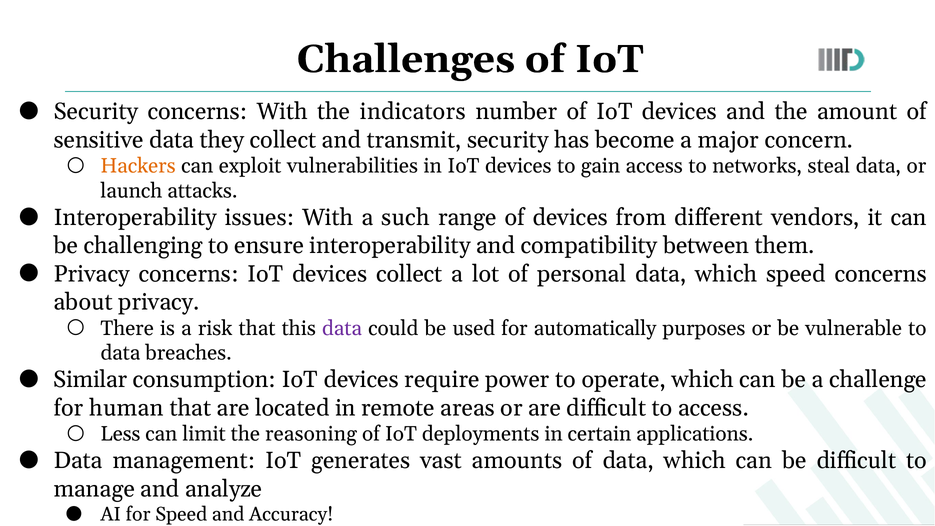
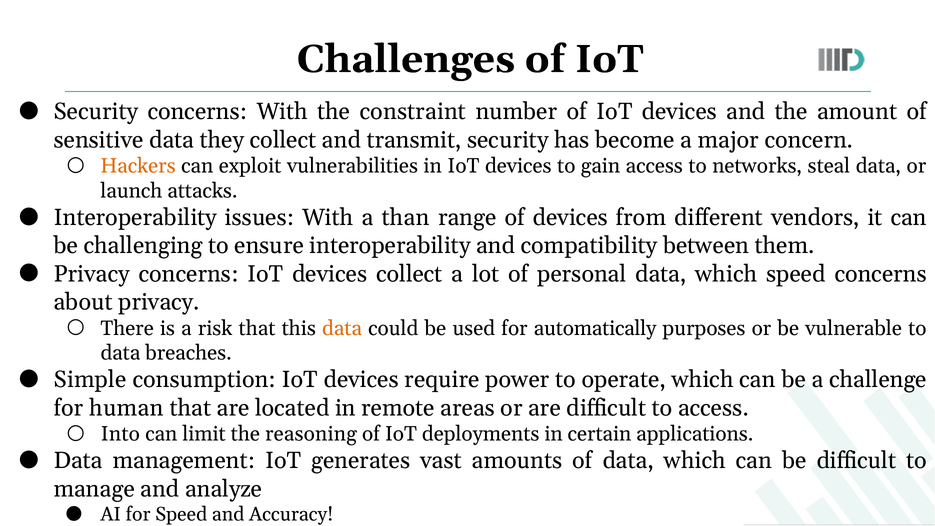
indicators: indicators -> constraint
such: such -> than
data at (342, 328) colour: purple -> orange
Similar: Similar -> Simple
Less: Less -> Into
